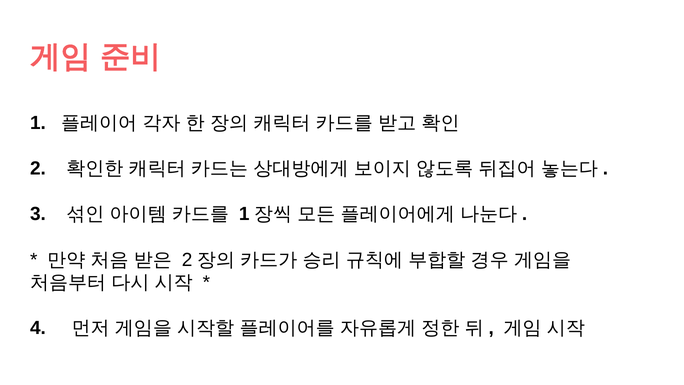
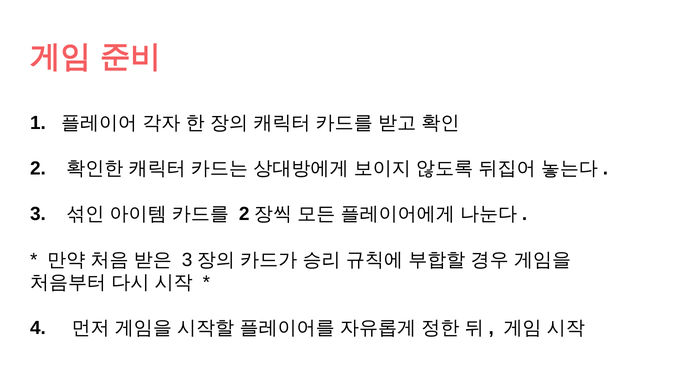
1 at (244, 214): 1 -> 2
2 at (187, 260): 2 -> 3
